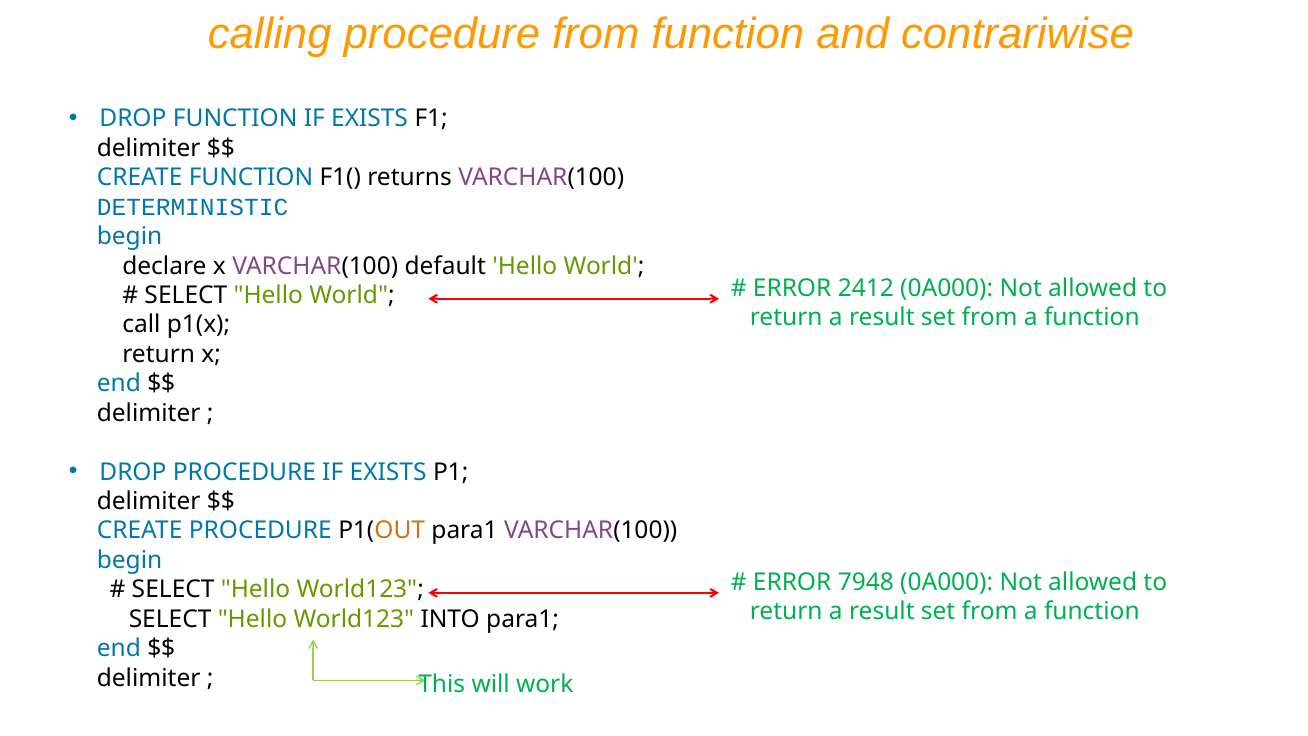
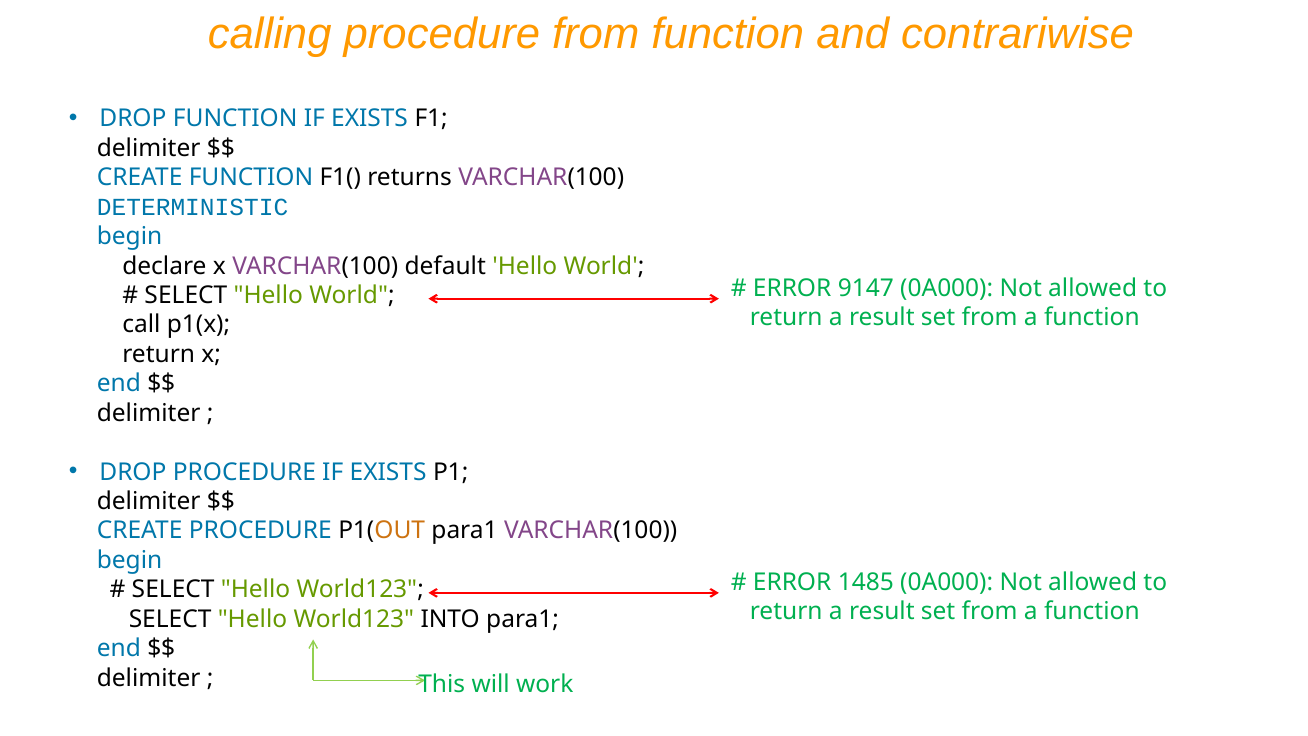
2412: 2412 -> 9147
7948: 7948 -> 1485
